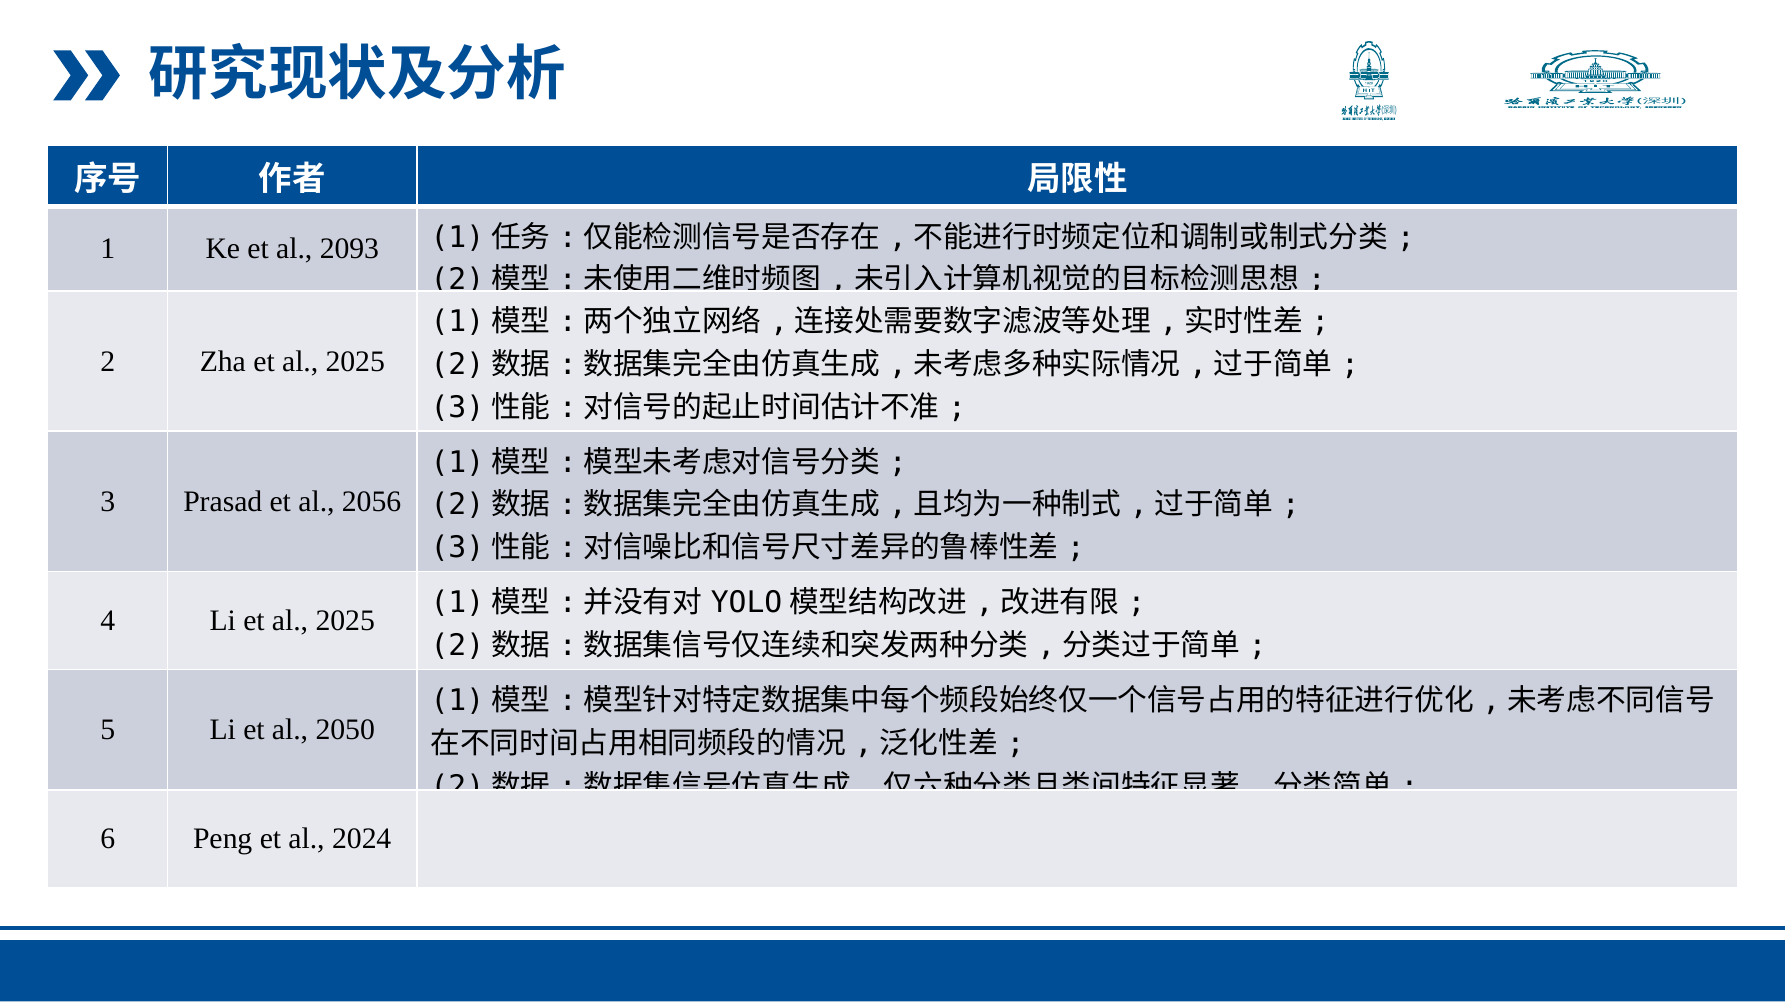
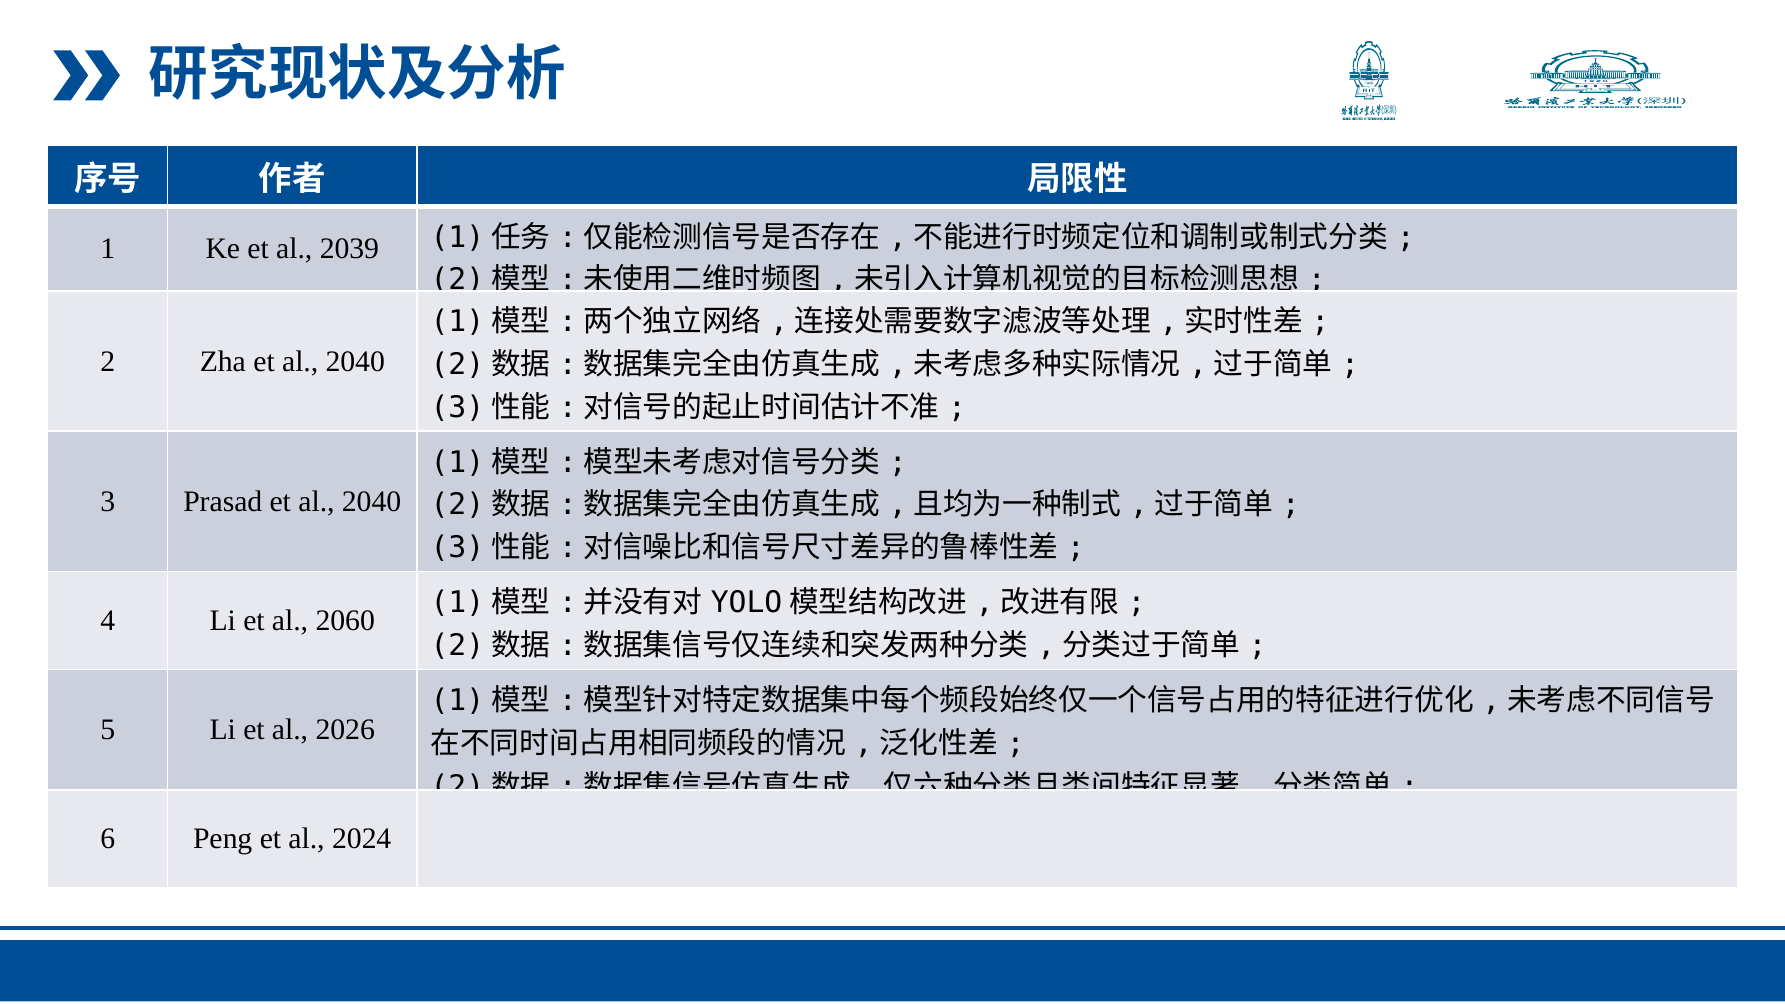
2093: 2093 -> 2039
Zha et al 2025: 2025 -> 2040
Prasad et al 2056: 2056 -> 2040
Li et al 2025: 2025 -> 2060
2050: 2050 -> 2026
